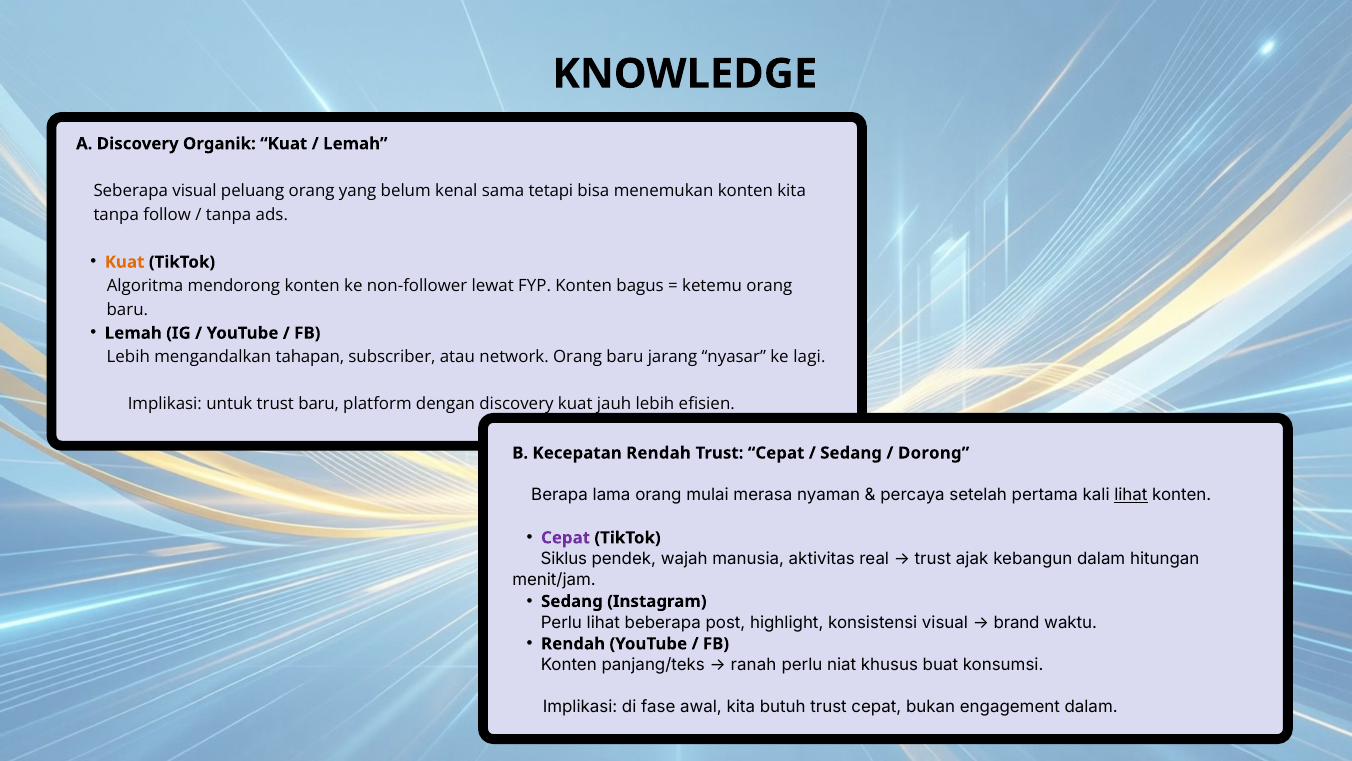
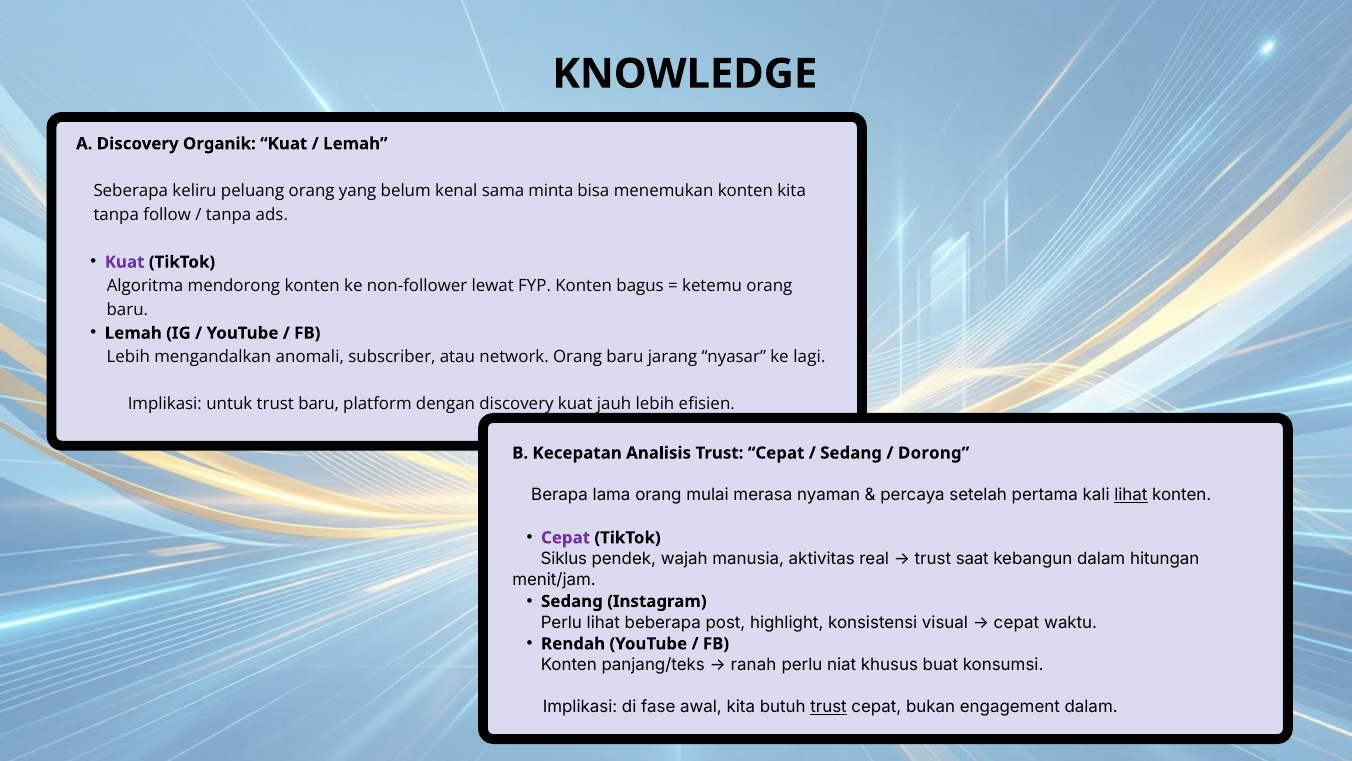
Seberapa visual: visual -> keliru
tetapi: tetapi -> minta
Kuat at (125, 262) colour: orange -> purple
tahapan: tahapan -> anomali
Kecepatan Rendah: Rendah -> Analisis
ajak: ajak -> saat
brand at (1017, 622): brand -> cepat
trust at (829, 707) underline: none -> present
